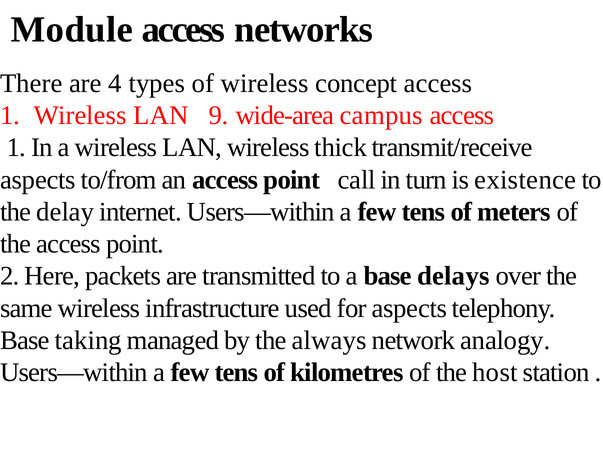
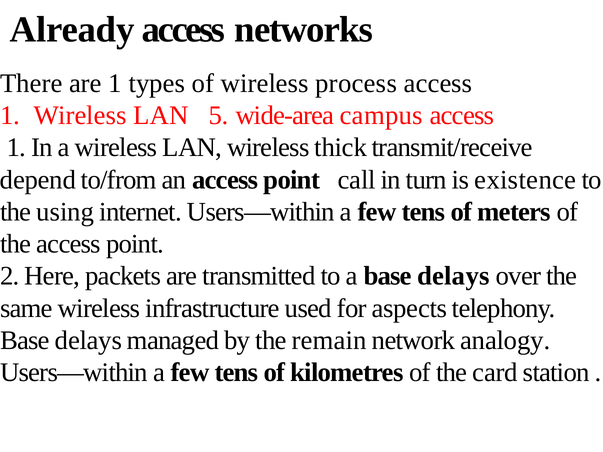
Module: Module -> Already
are 4: 4 -> 1
concept: concept -> process
9: 9 -> 5
aspects at (38, 180): aspects -> depend
delay: delay -> using
taking at (88, 341): taking -> delays
always: always -> remain
host: host -> card
